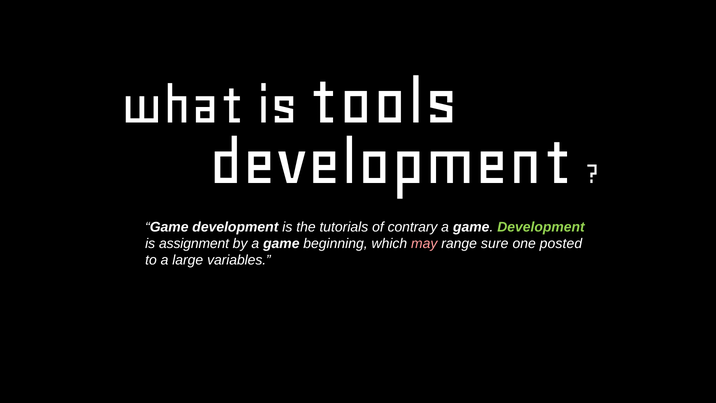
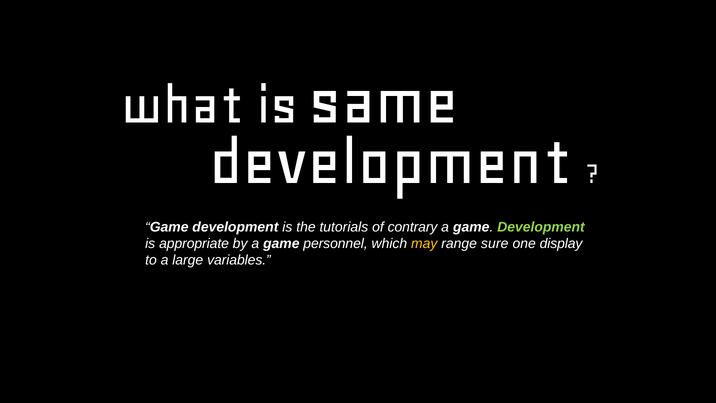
tools: tools -> same
assignment: assignment -> appropriate
beginning: beginning -> personnel
may colour: pink -> yellow
posted: posted -> display
